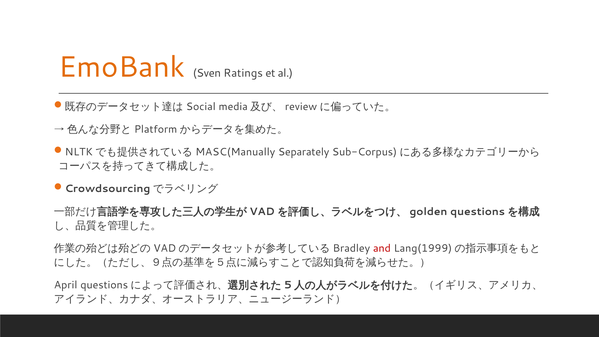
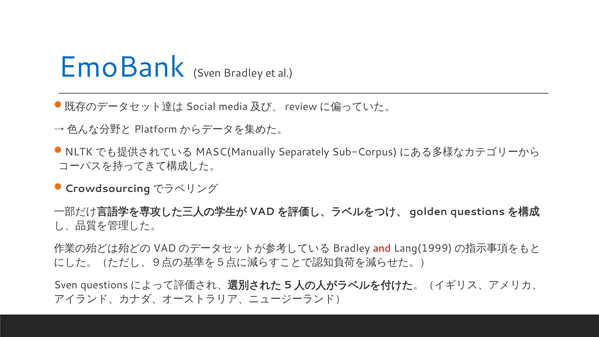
EmoBank colour: orange -> blue
Ratings: Ratings -> Bradley
April at (66, 285): April -> Sven
